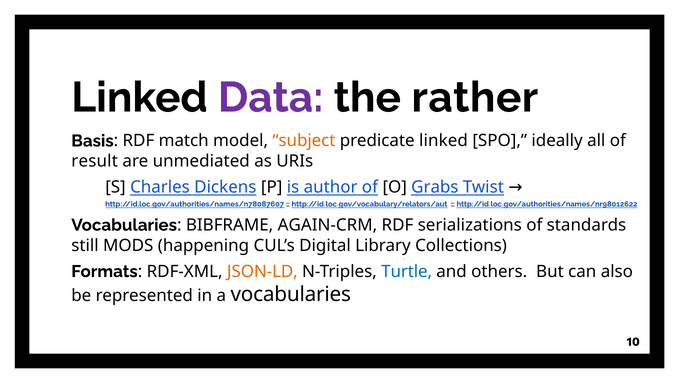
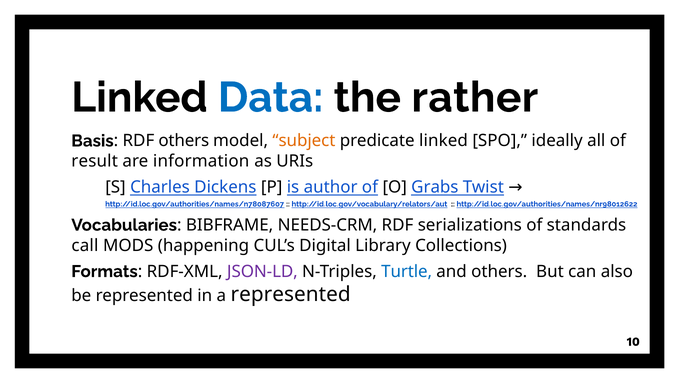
Data colour: purple -> blue
RDF match: match -> others
unmediated: unmediated -> information
AGAIN-CRM: AGAIN-CRM -> NEEDS-CRM
still: still -> call
JSON-LD colour: orange -> purple
a vocabularies: vocabularies -> represented
